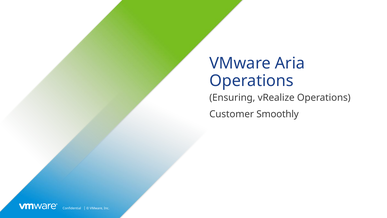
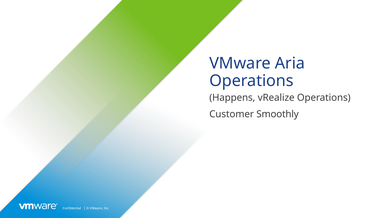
Ensuring: Ensuring -> Happens
